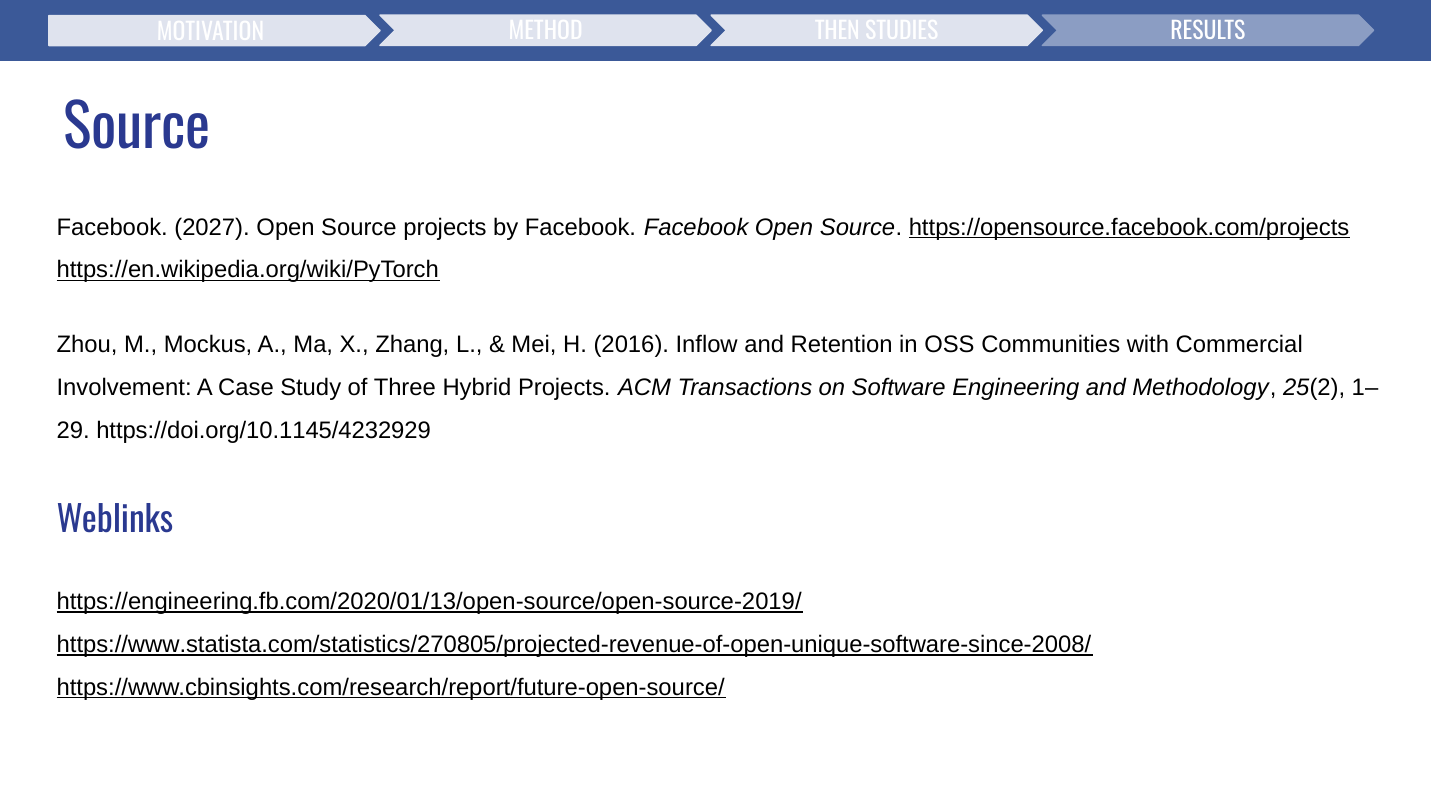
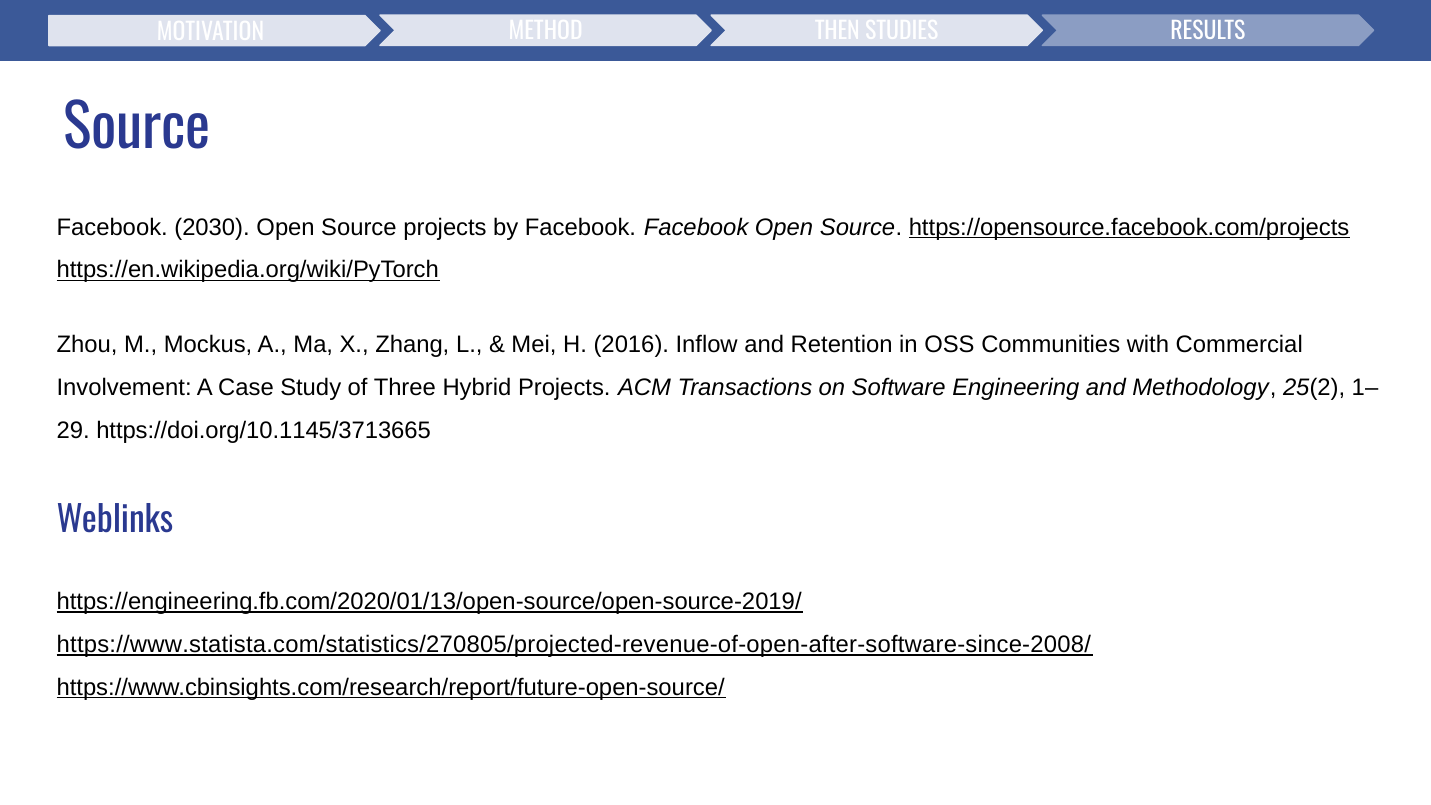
2027: 2027 -> 2030
https://doi.org/10.1145/4232929: https://doi.org/10.1145/4232929 -> https://doi.org/10.1145/3713665
https://www.statista.com/statistics/270805/projected-revenue-of-open-unique-software-since-2008/: https://www.statista.com/statistics/270805/projected-revenue-of-open-unique-software-since-2008/ -> https://www.statista.com/statistics/270805/projected-revenue-of-open-after-software-since-2008/
